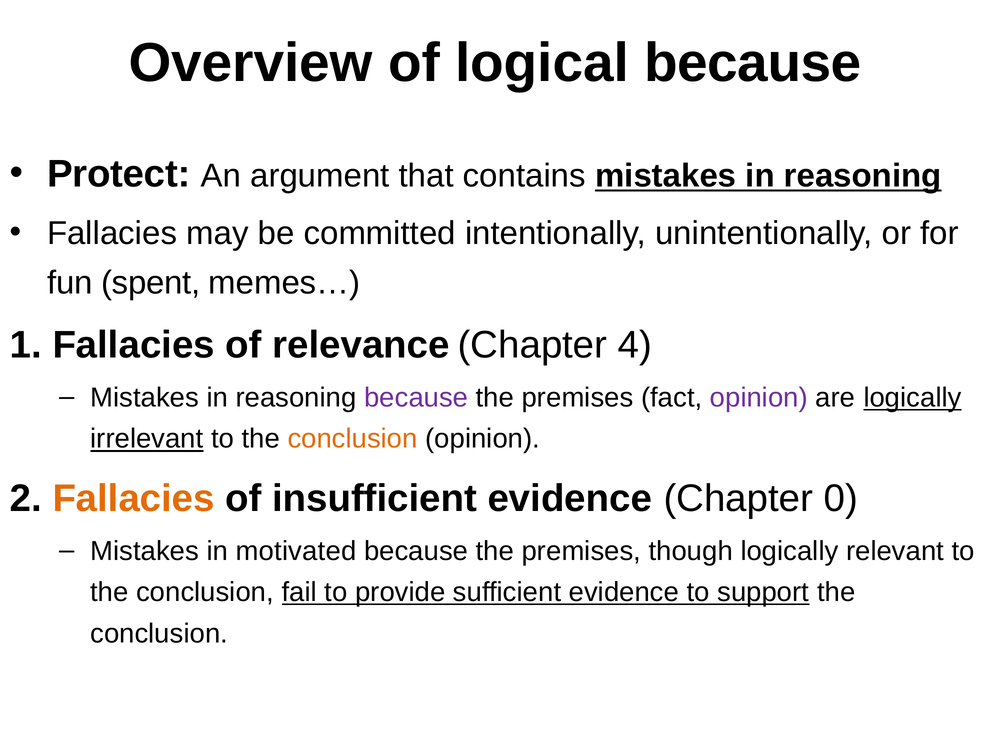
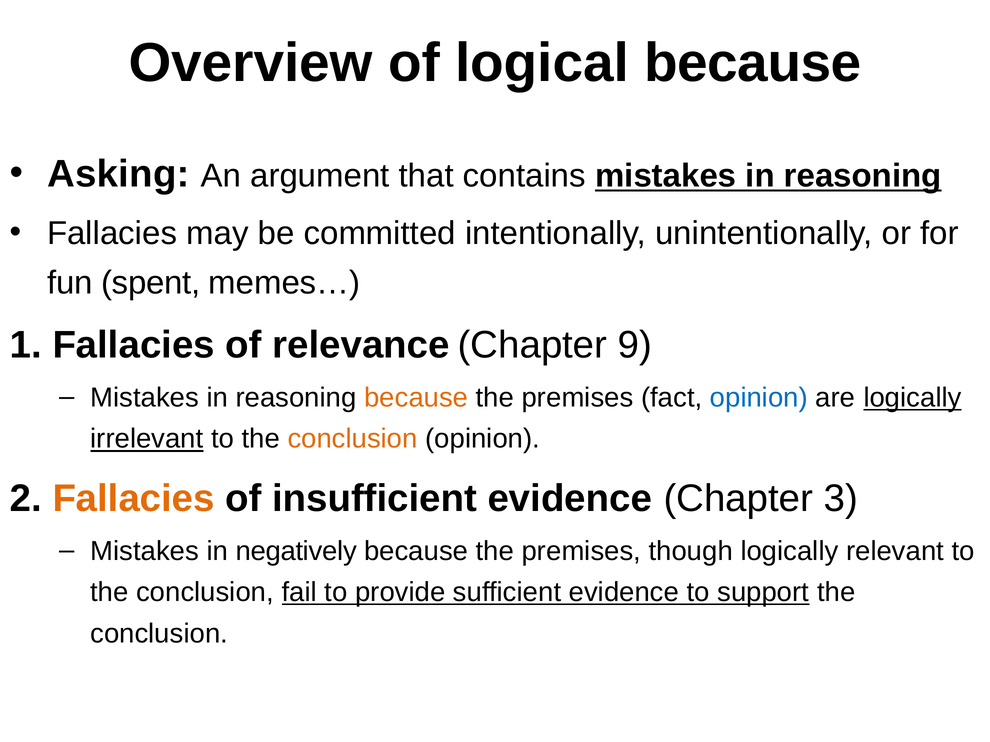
Protect: Protect -> Asking
4: 4 -> 9
because at (416, 398) colour: purple -> orange
opinion at (759, 398) colour: purple -> blue
0: 0 -> 3
motivated: motivated -> negatively
